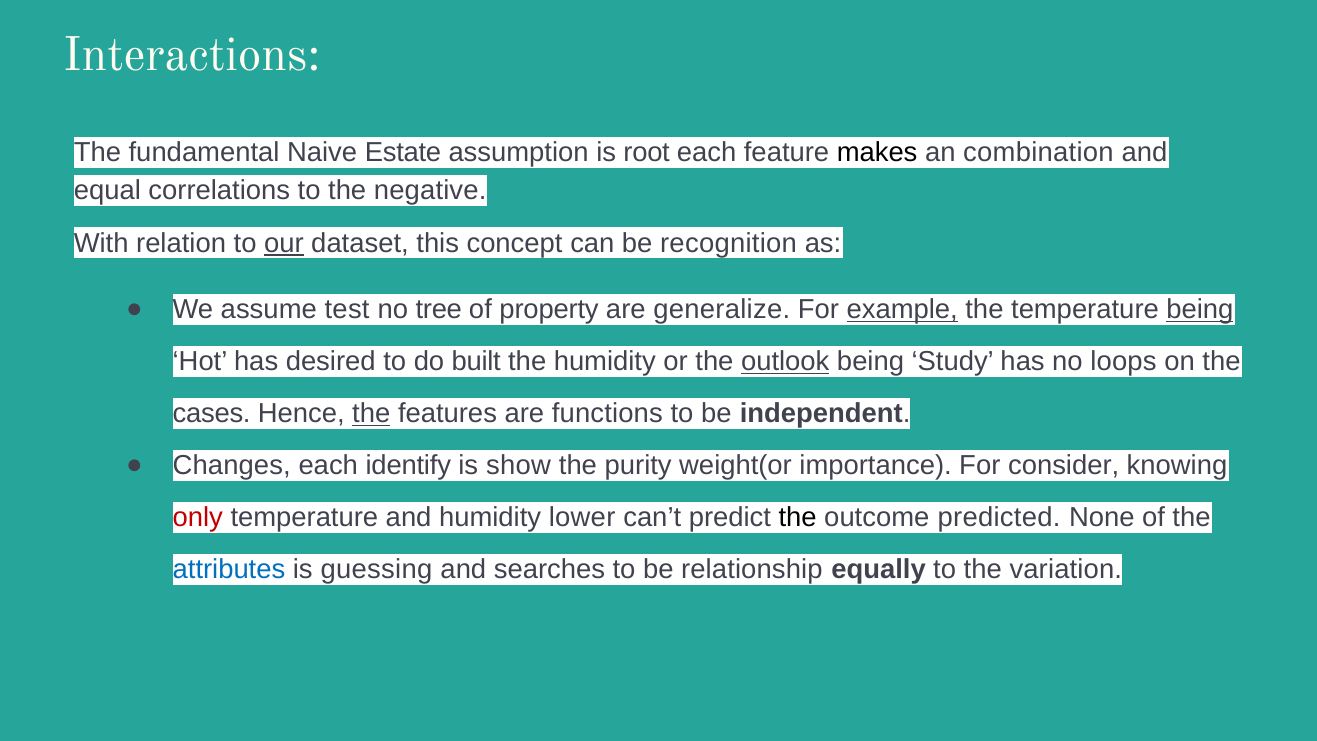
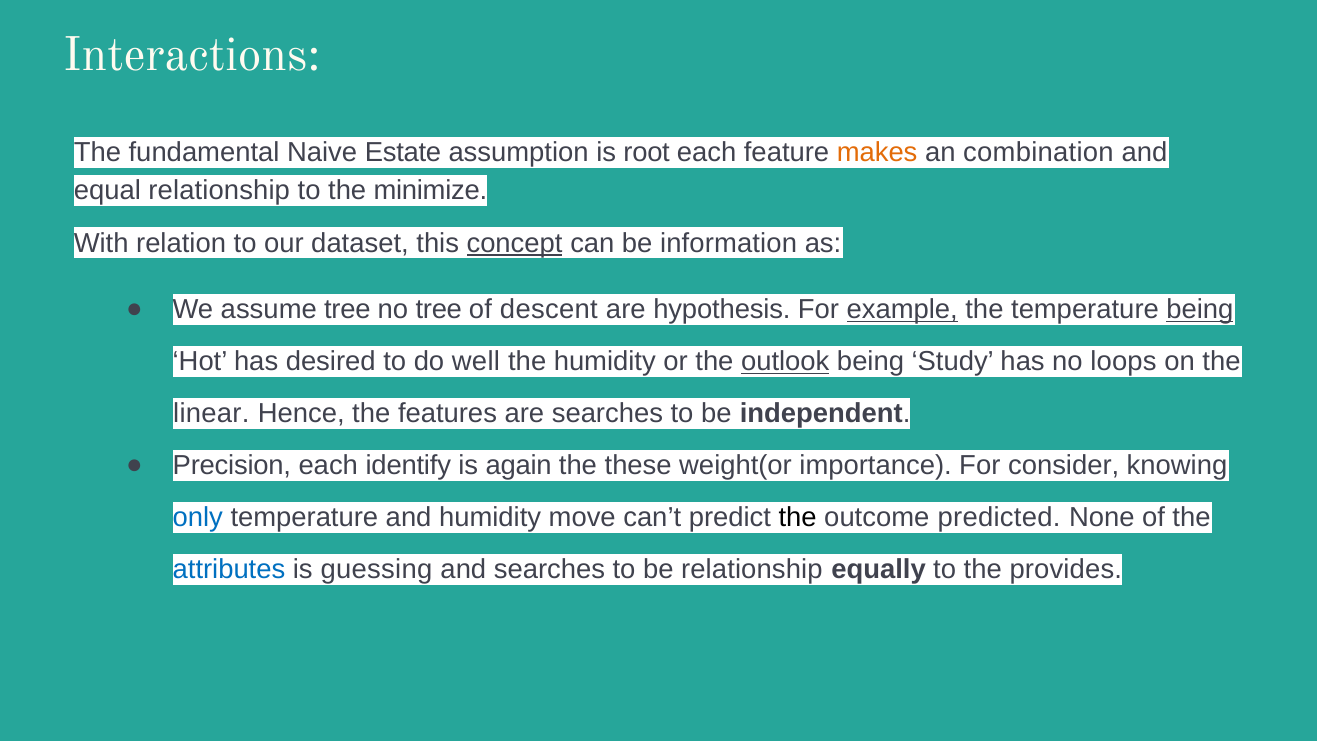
makes colour: black -> orange
equal correlations: correlations -> relationship
negative: negative -> minimize
our underline: present -> none
concept underline: none -> present
recognition: recognition -> information
assume test: test -> tree
property: property -> descent
generalize: generalize -> hypothesis
built: built -> well
cases: cases -> linear
the at (371, 414) underline: present -> none
are functions: functions -> searches
Changes: Changes -> Precision
show: show -> again
purity: purity -> these
only colour: red -> blue
lower: lower -> move
variation: variation -> provides
